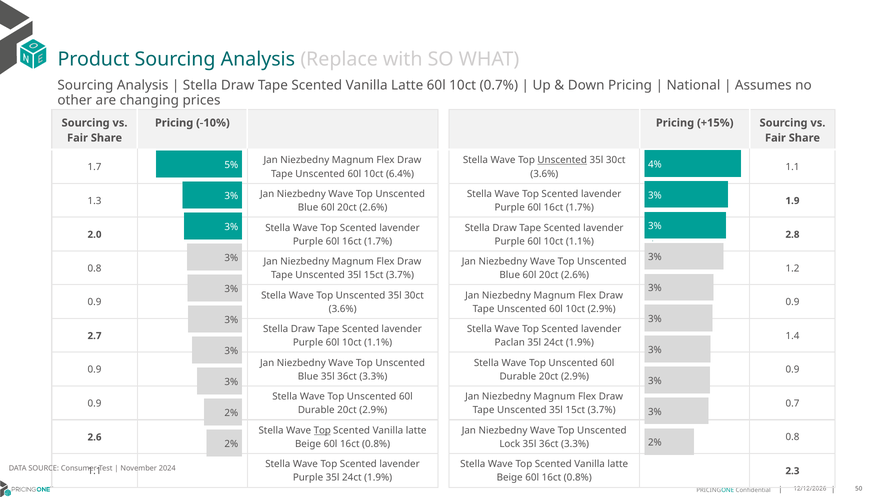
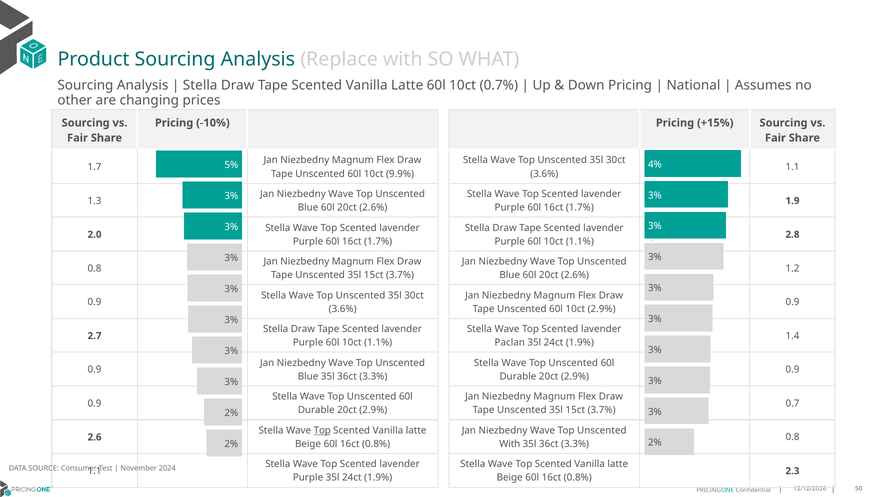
Unscented at (562, 160) underline: present -> none
6.4%: 6.4% -> 9.9%
Lock at (510, 444): Lock -> With
